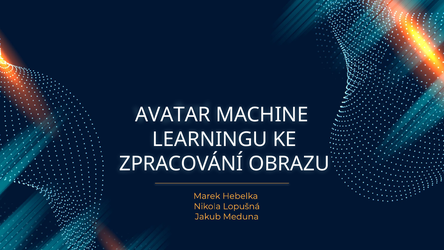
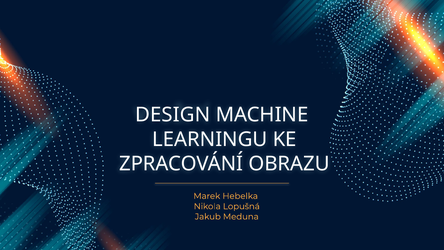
AVATAR: AVATAR -> DESIGN
